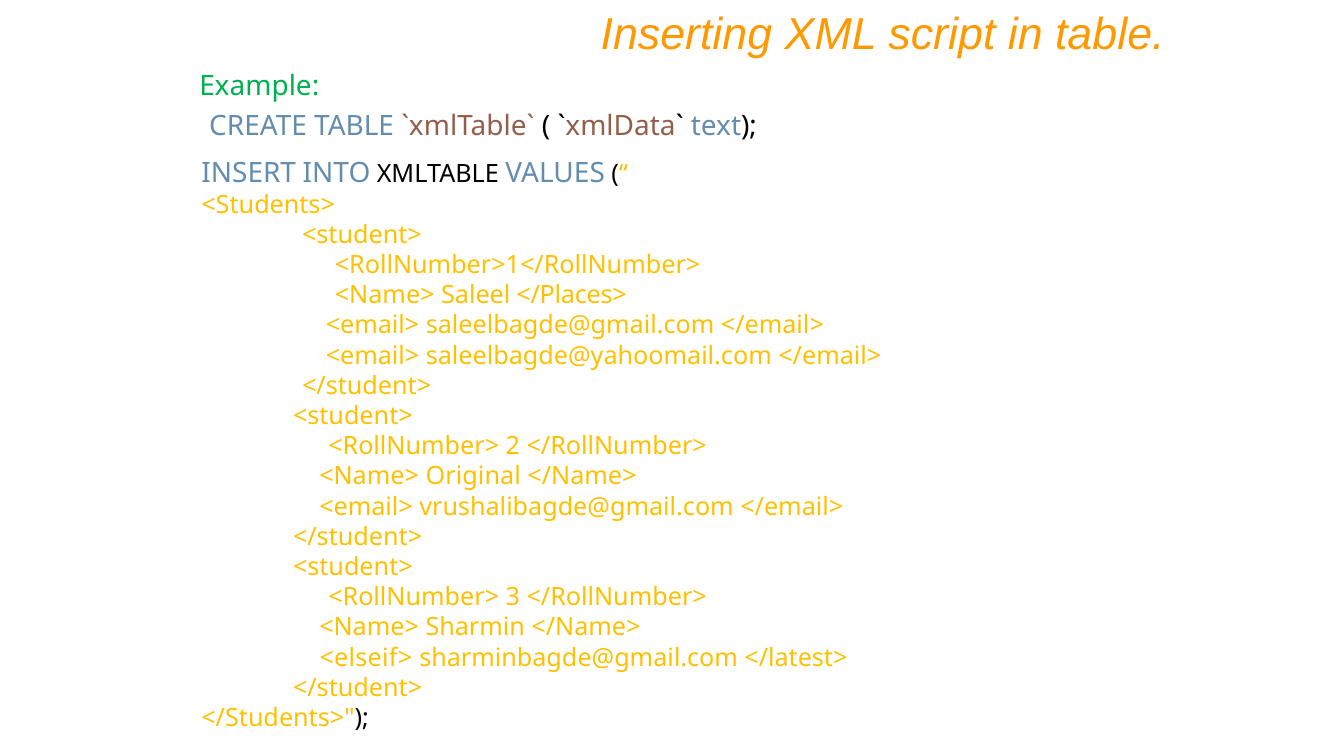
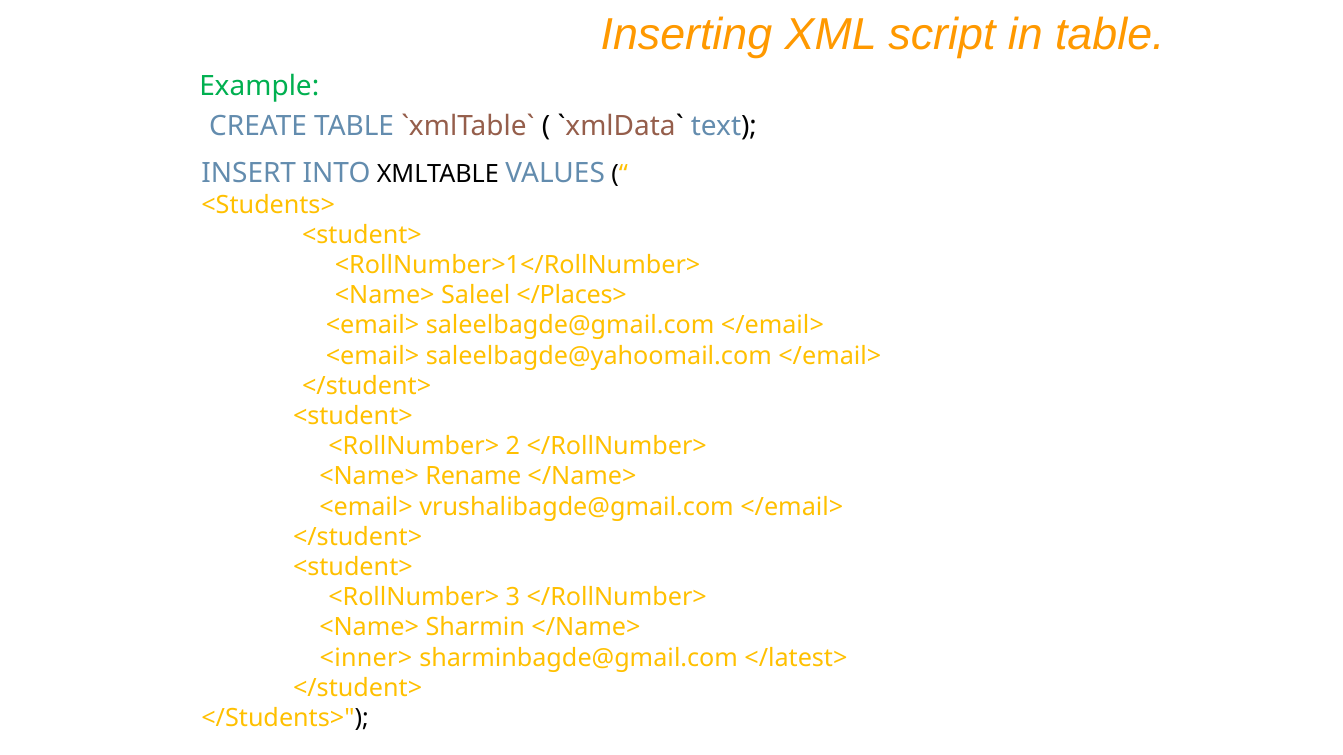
Original: Original -> Rename
<elseif>: <elseif> -> <inner>
